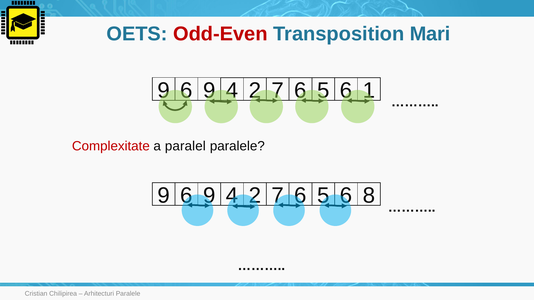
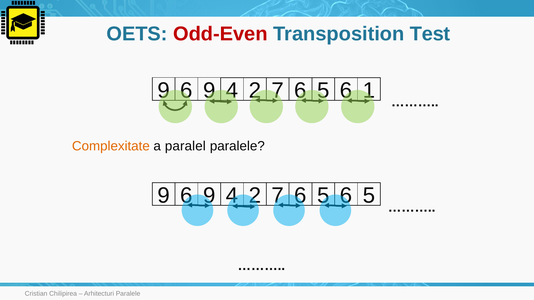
Mari: Mari -> Test
Complexitate colour: red -> orange
8 at (369, 196): 8 -> 5
